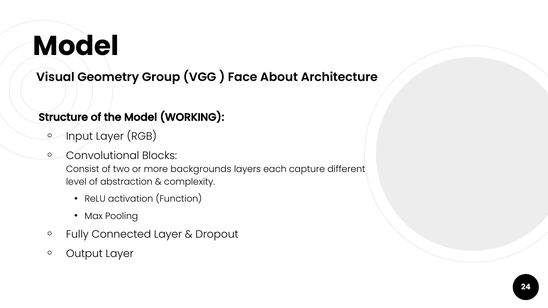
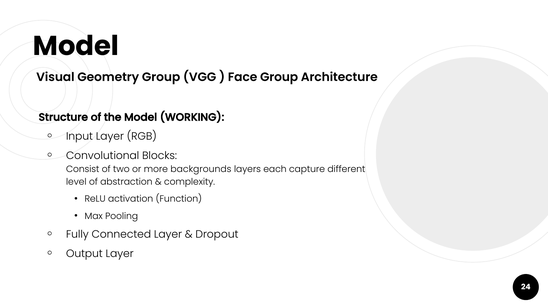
Face About: About -> Group
